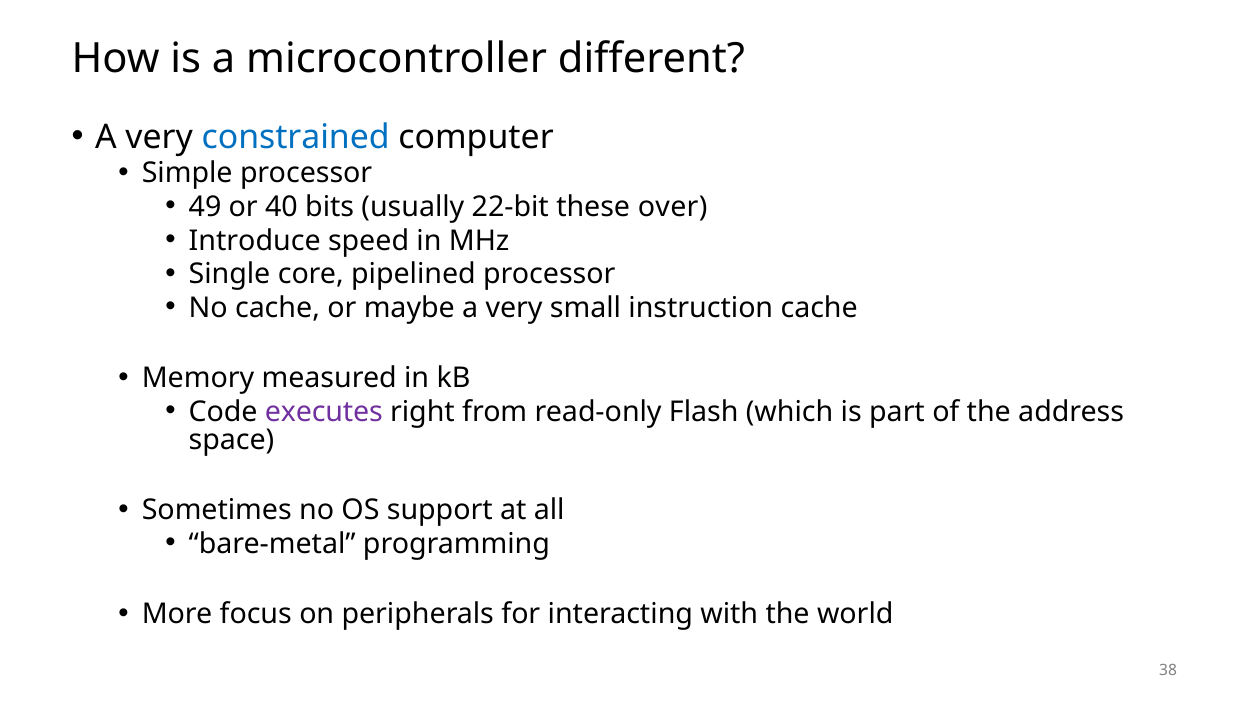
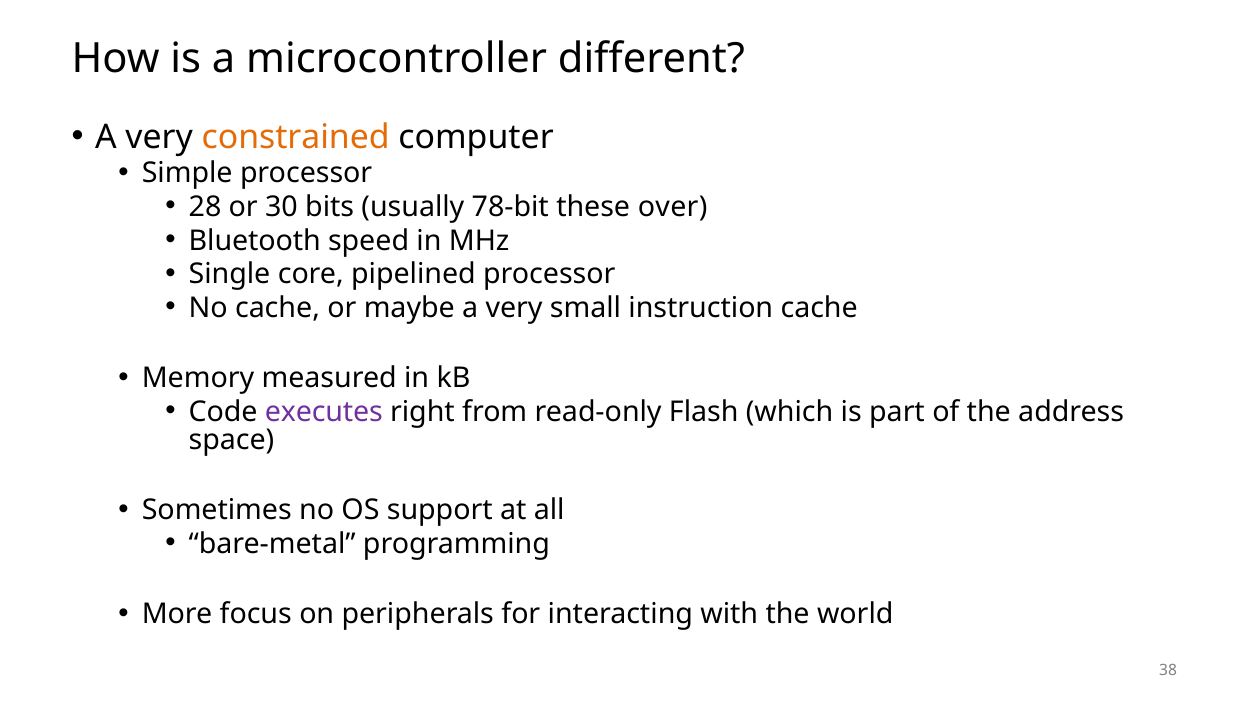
constrained colour: blue -> orange
49: 49 -> 28
40: 40 -> 30
22-bit: 22-bit -> 78-bit
Introduce: Introduce -> Bluetooth
